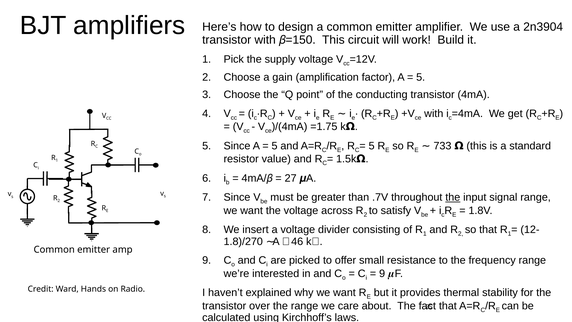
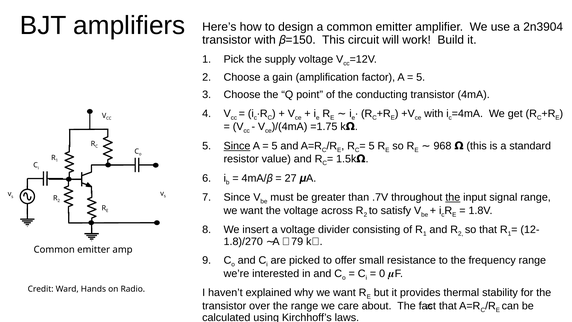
Since at (237, 146) underline: none -> present
733: 733 -> 968
46: 46 -> 79
9 at (382, 273): 9 -> 0
